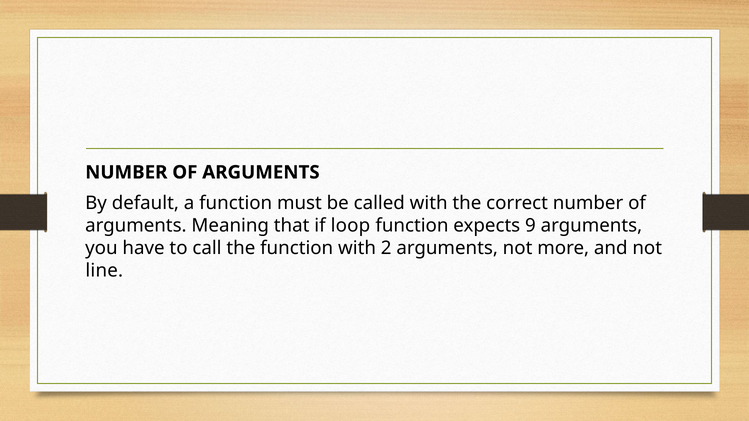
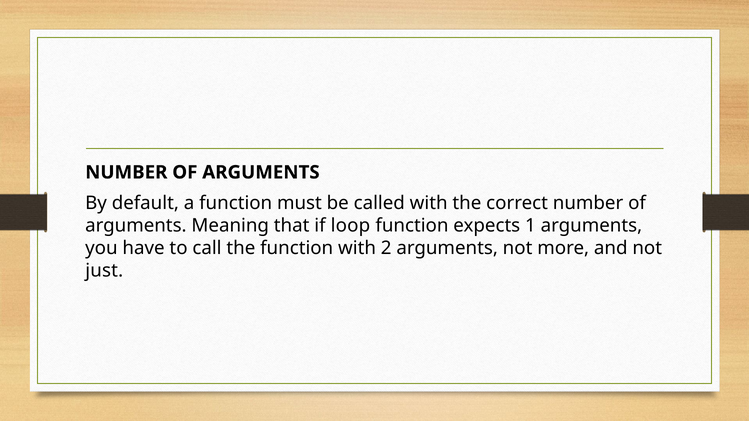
9: 9 -> 1
line: line -> just
